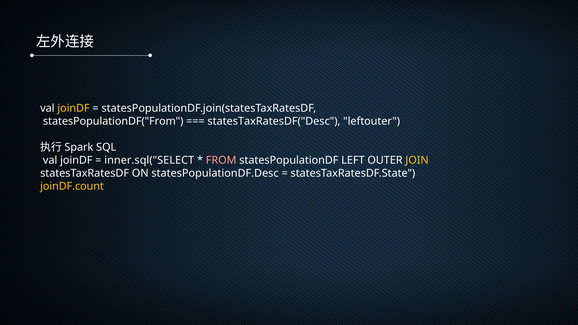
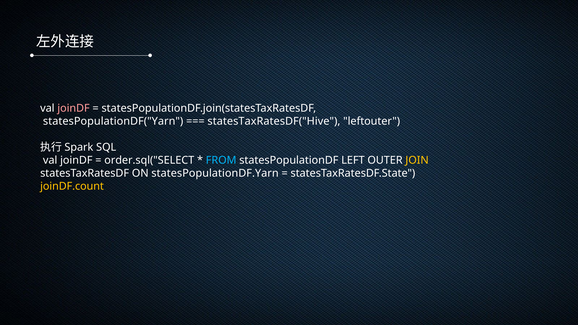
joinDF at (74, 108) colour: yellow -> pink
statesPopulationDF("From: statesPopulationDF("From -> statesPopulationDF("Yarn
statesTaxRatesDF("Desc: statesTaxRatesDF("Desc -> statesTaxRatesDF("Hive
inner.sql("SELECT: inner.sql("SELECT -> order.sql("SELECT
FROM colour: pink -> light blue
statesPopulationDF.Desc: statesPopulationDF.Desc -> statesPopulationDF.Yarn
